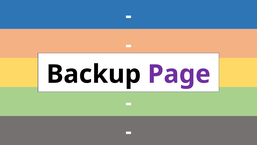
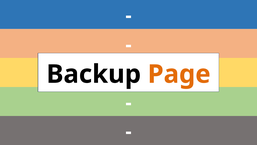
Page colour: purple -> orange
